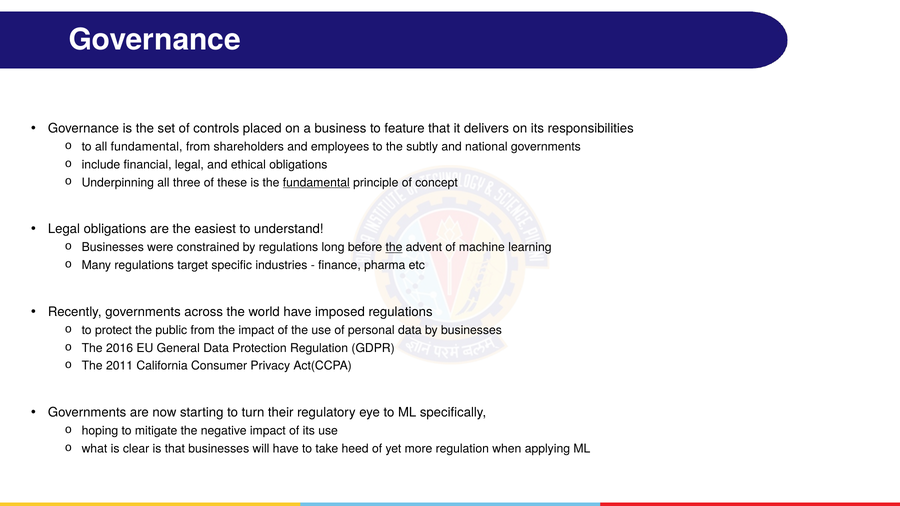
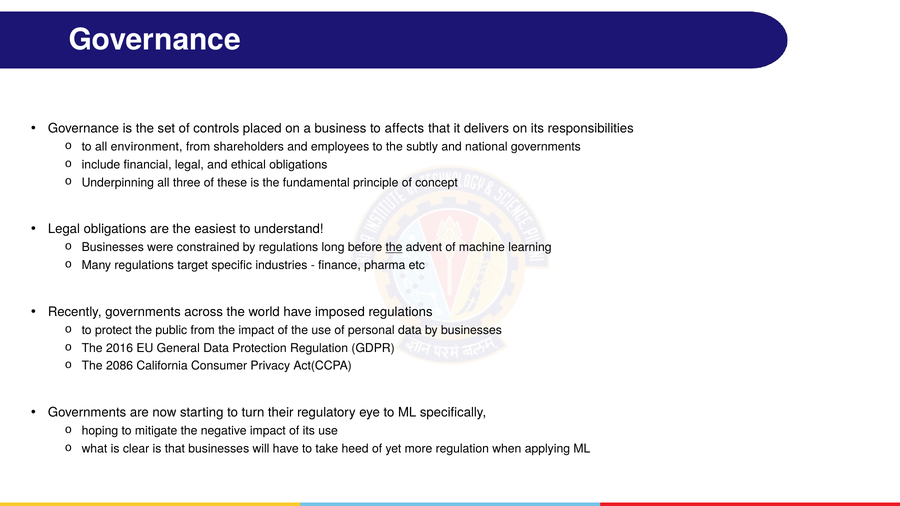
feature: feature -> affects
all fundamental: fundamental -> environment
fundamental at (316, 183) underline: present -> none
2011: 2011 -> 2086
